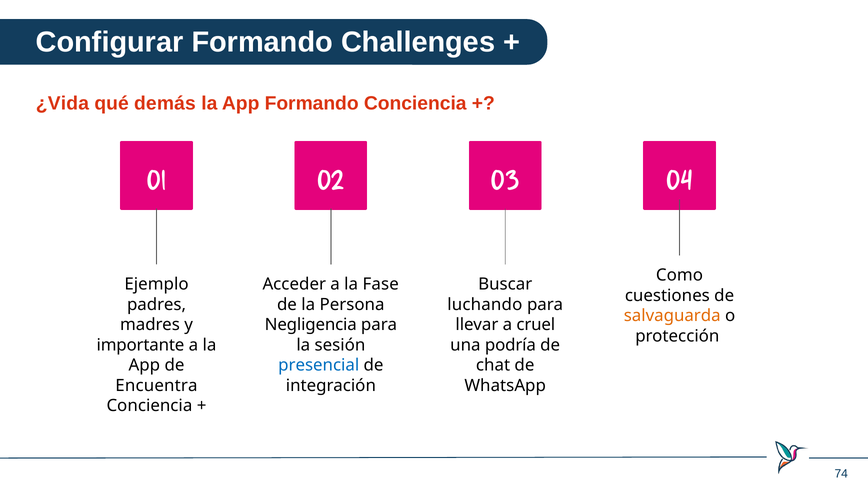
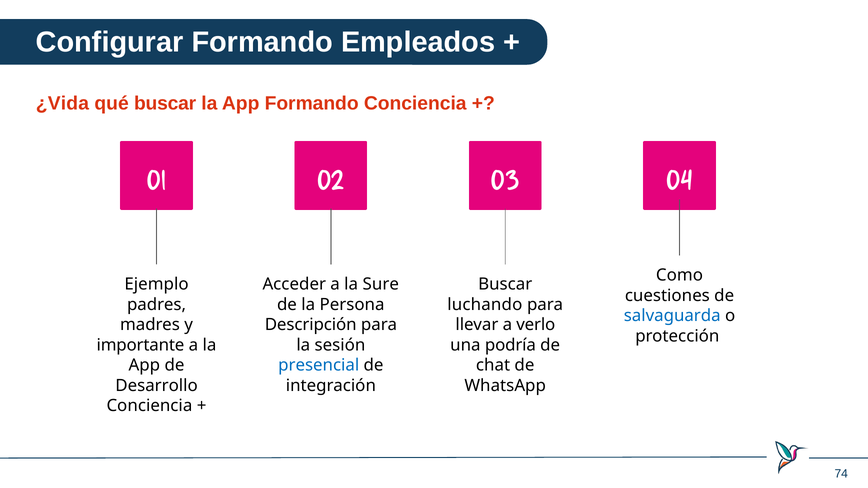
Challenges: Challenges -> Empleados
qué demás: demás -> buscar
Fase: Fase -> Sure
salvaguarda colour: orange -> blue
Negligencia: Negligencia -> Descripción
cruel: cruel -> verlo
Encuentra: Encuentra -> Desarrollo
